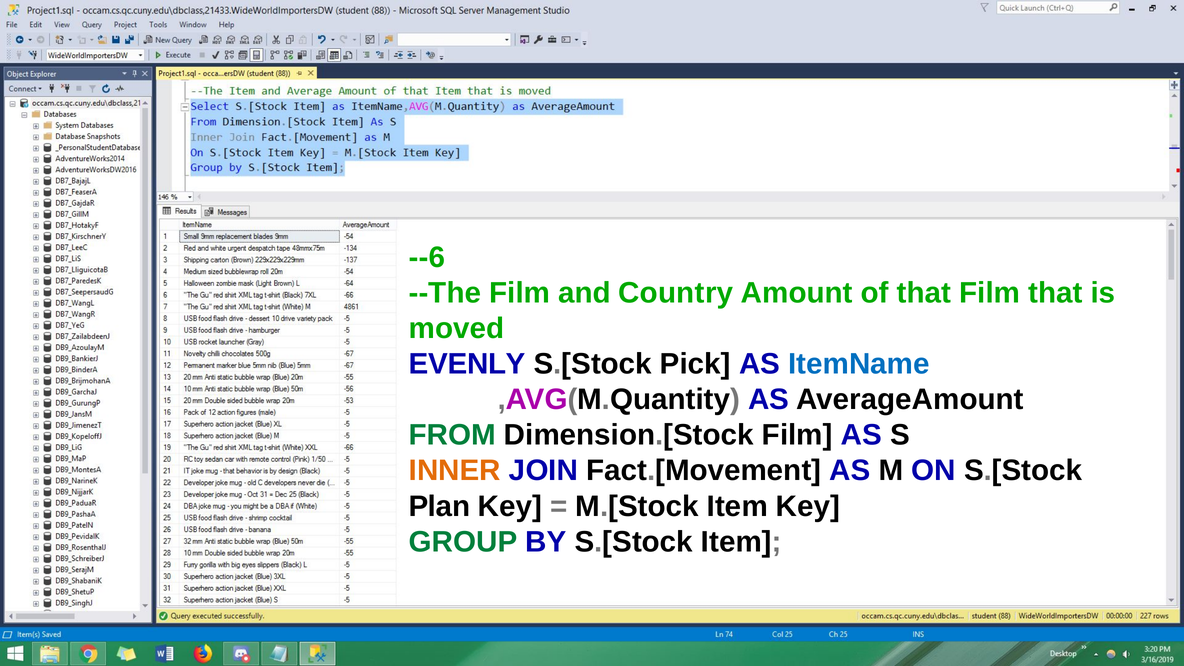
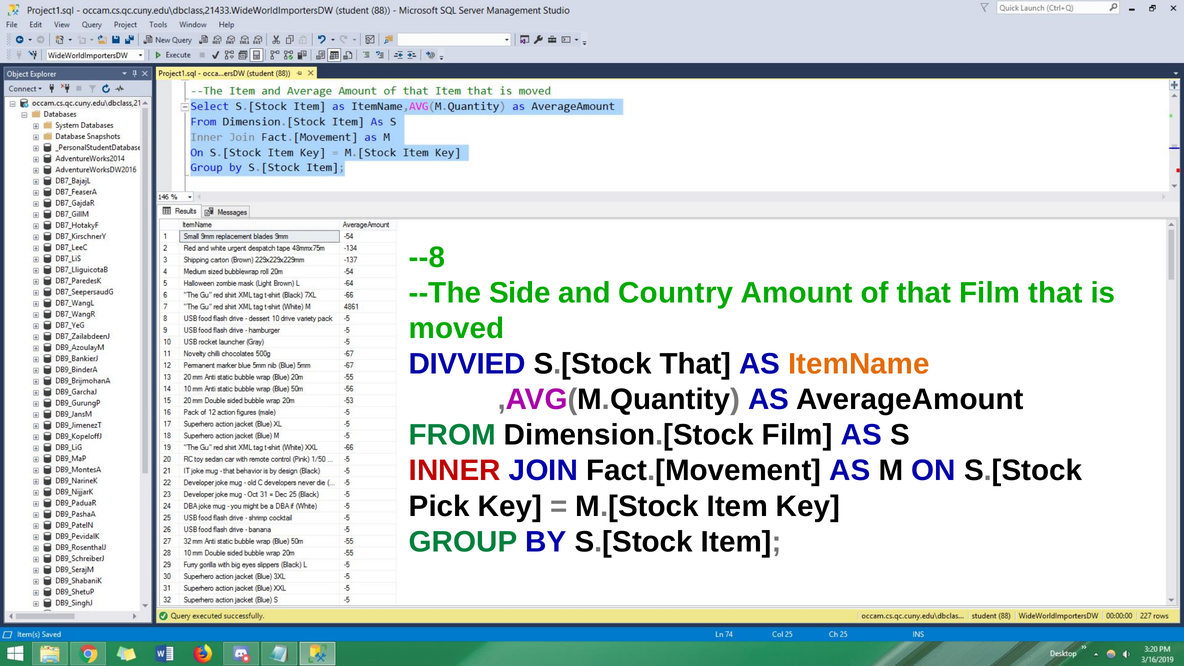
--6: --6 -> --8
--The Film: Film -> Side
EVENLY: EVENLY -> DIVVIED
S.[Stock Pick: Pick -> That
ItemName colour: blue -> orange
INNER colour: orange -> red
Plan: Plan -> Pick
